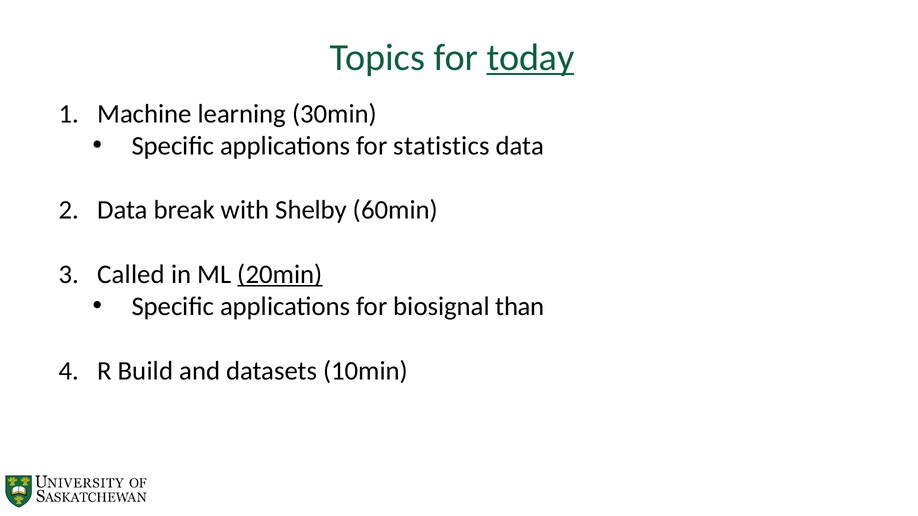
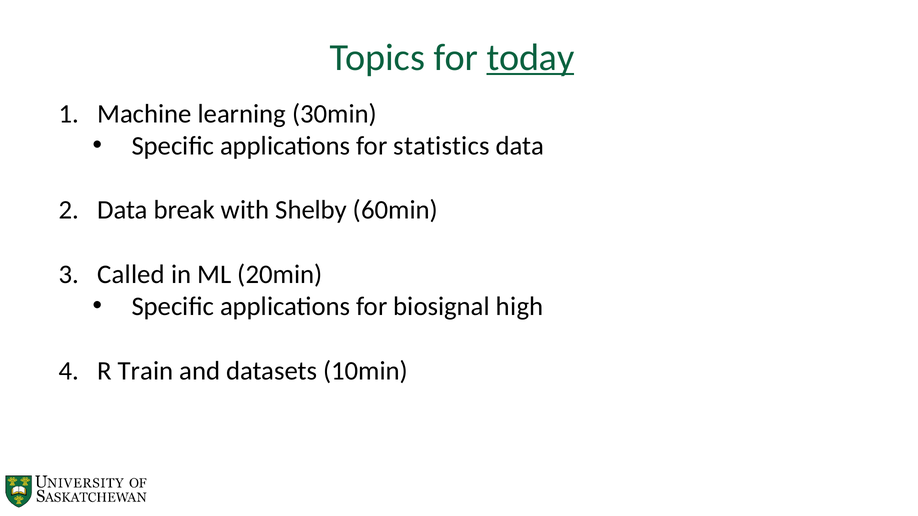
20min underline: present -> none
than: than -> high
Build: Build -> Train
